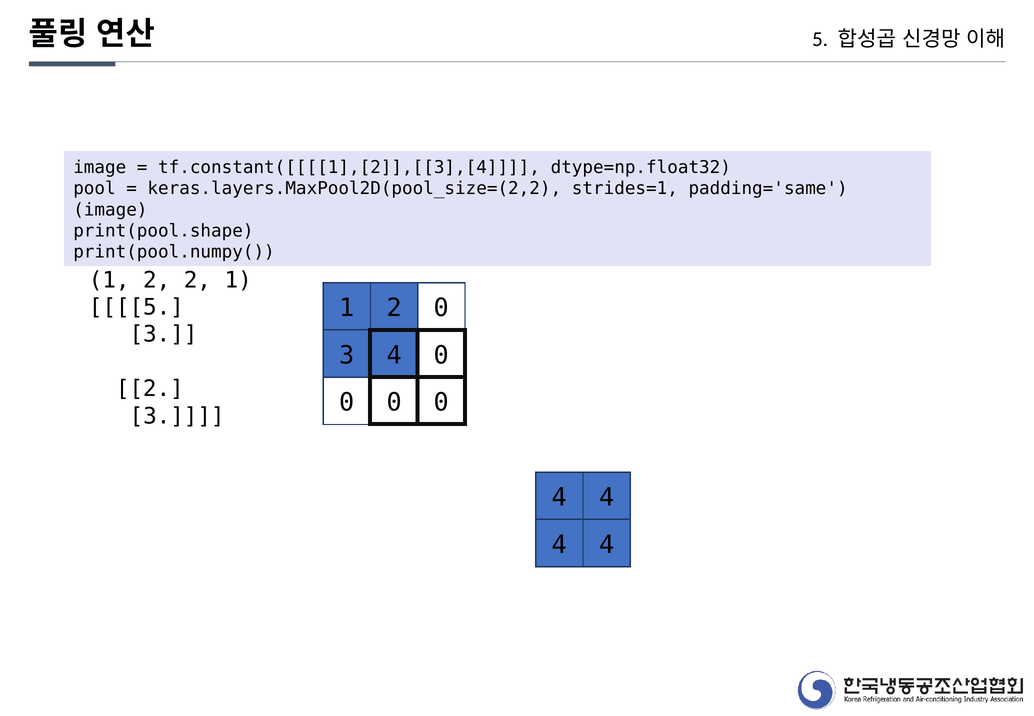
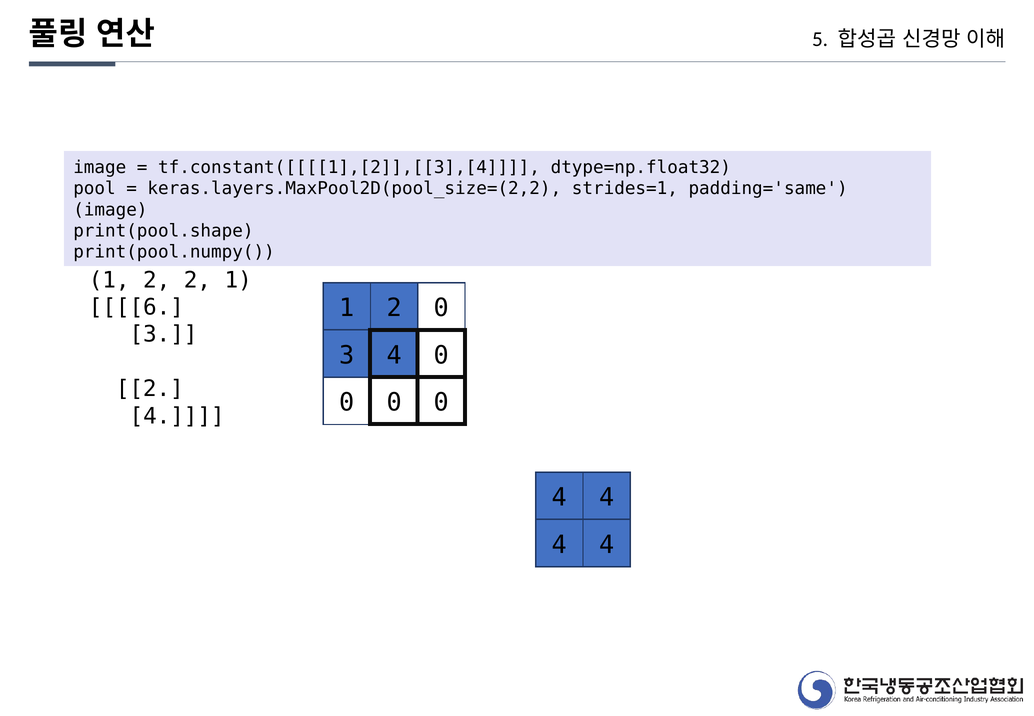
5 at (136, 307): 5 -> 6
3 at (177, 416): 3 -> 4
